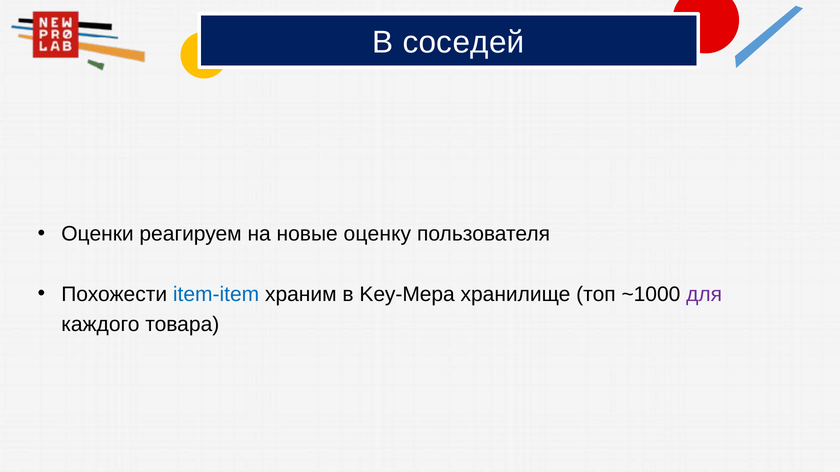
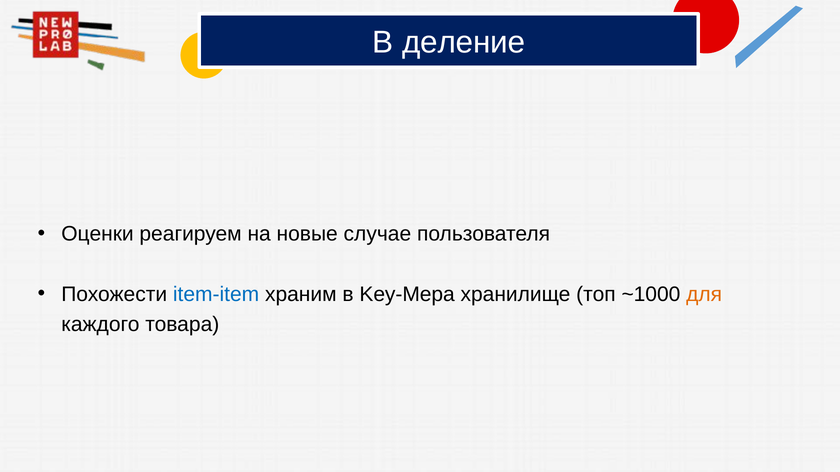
соседей: соседей -> деление
оценку: оценку -> случае
для colour: purple -> orange
